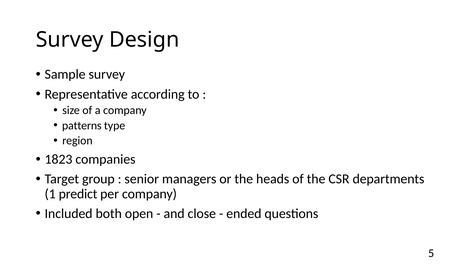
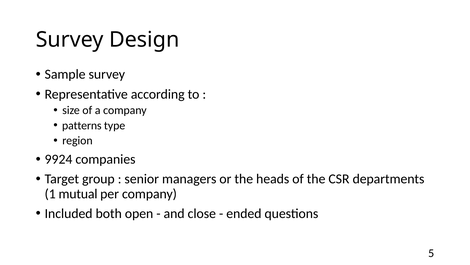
1823: 1823 -> 9924
predict: predict -> mutual
